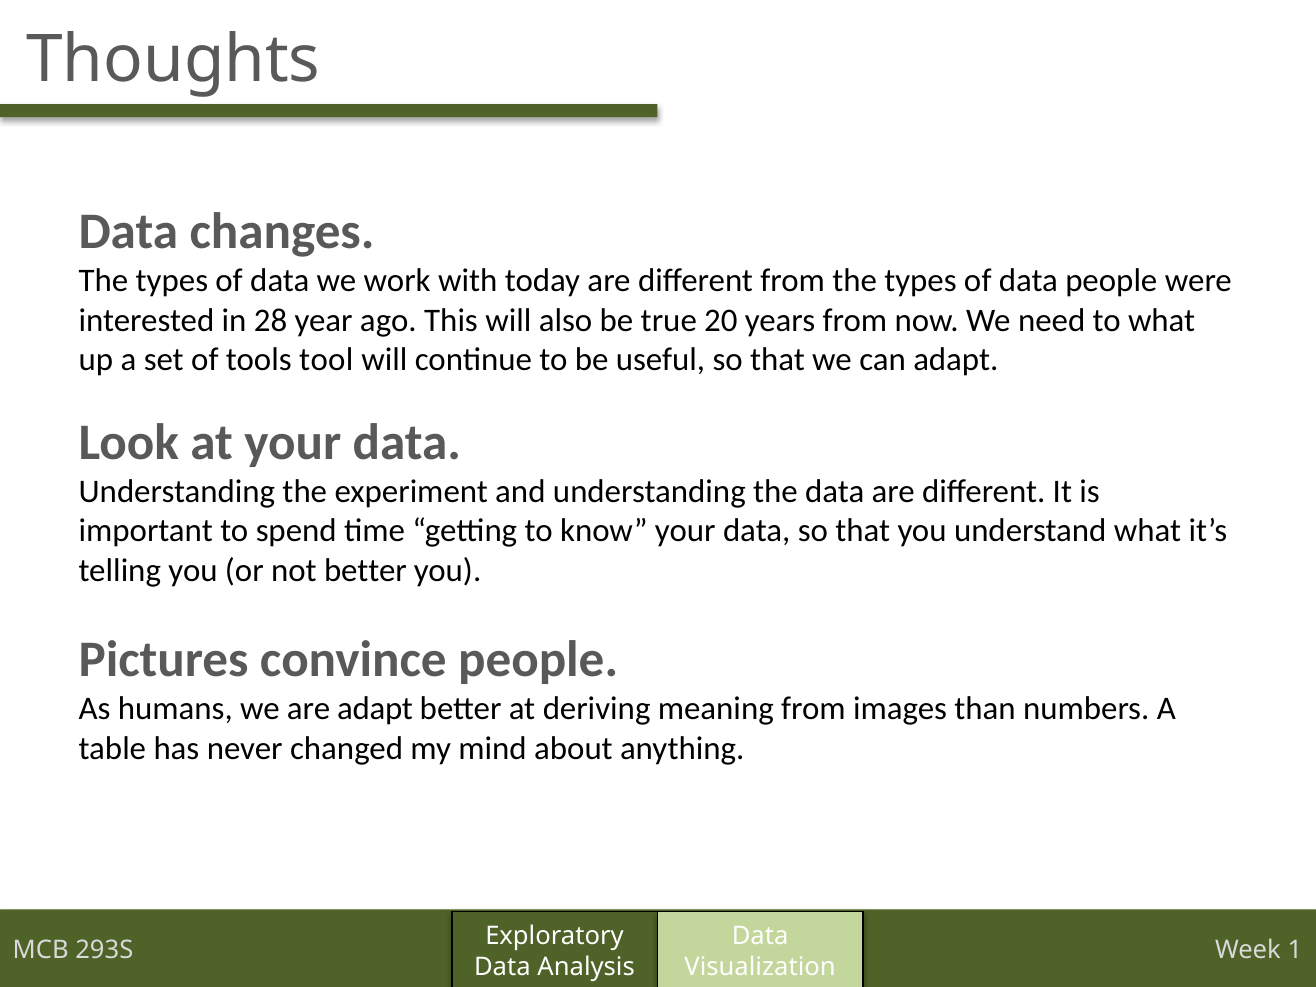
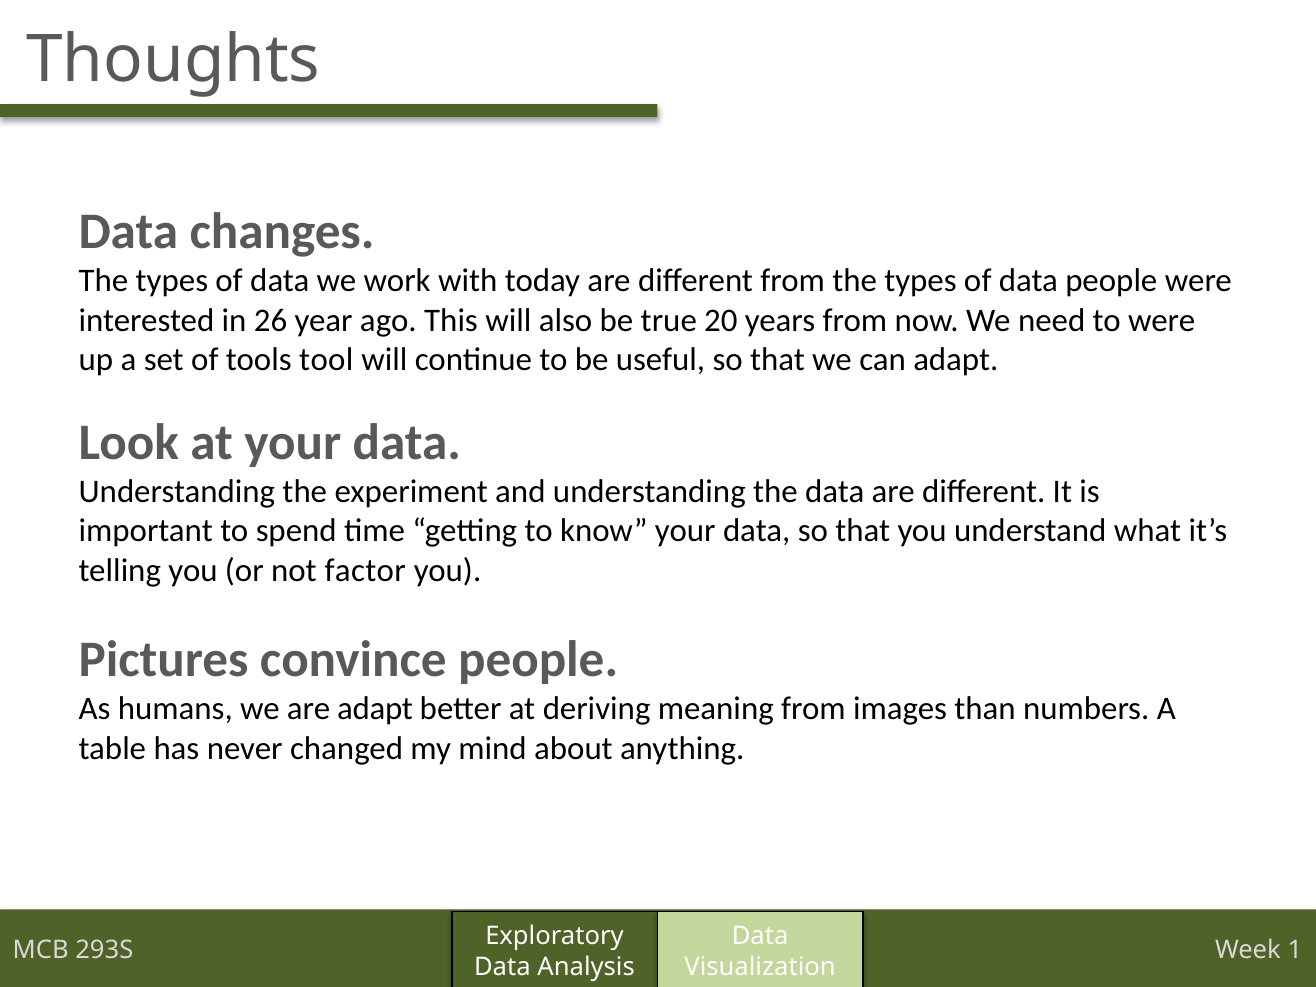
28: 28 -> 26
to what: what -> were
not better: better -> factor
